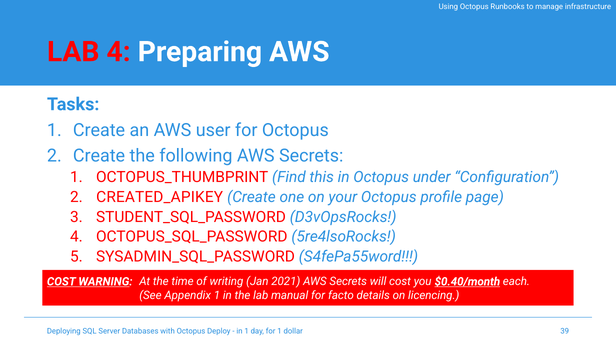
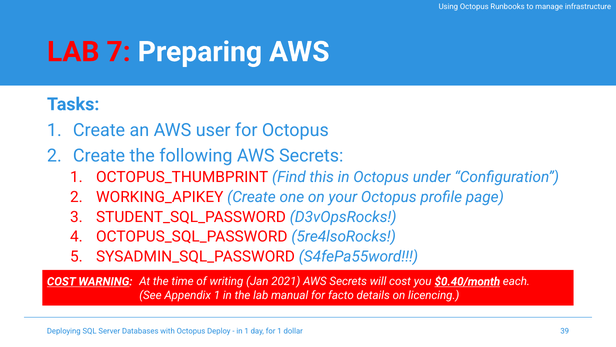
LAB 4: 4 -> 7
CREATED_APIKEY: CREATED_APIKEY -> WORKING_APIKEY
